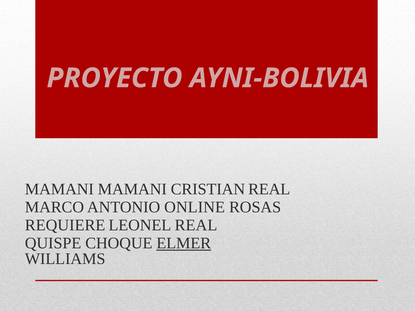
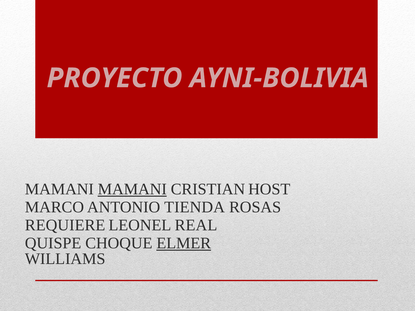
MAMANI at (132, 189) underline: none -> present
CRISTIAN REAL: REAL -> HOST
ONLINE: ONLINE -> TIENDA
